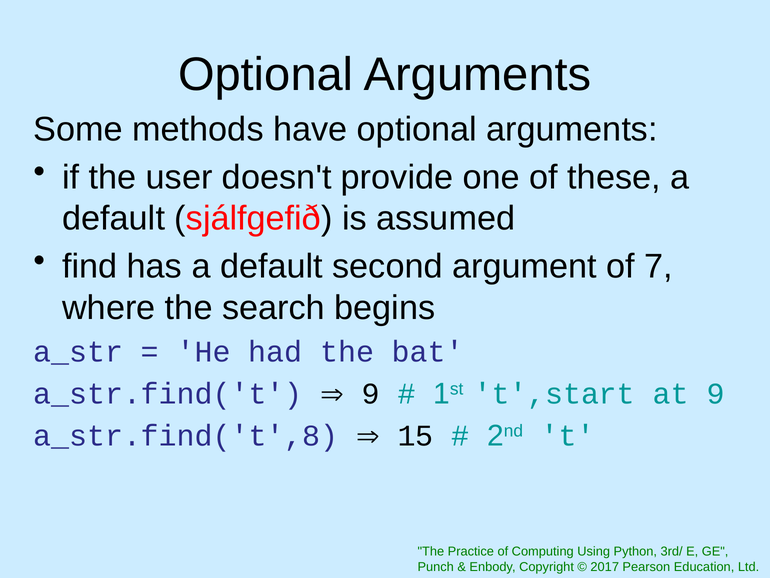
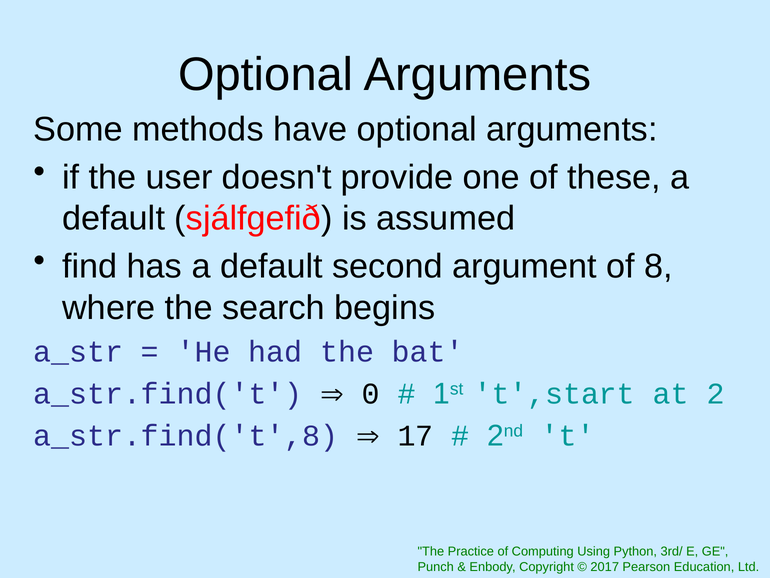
7: 7 -> 8
9 at (371, 394): 9 -> 0
at 9: 9 -> 2
15: 15 -> 17
